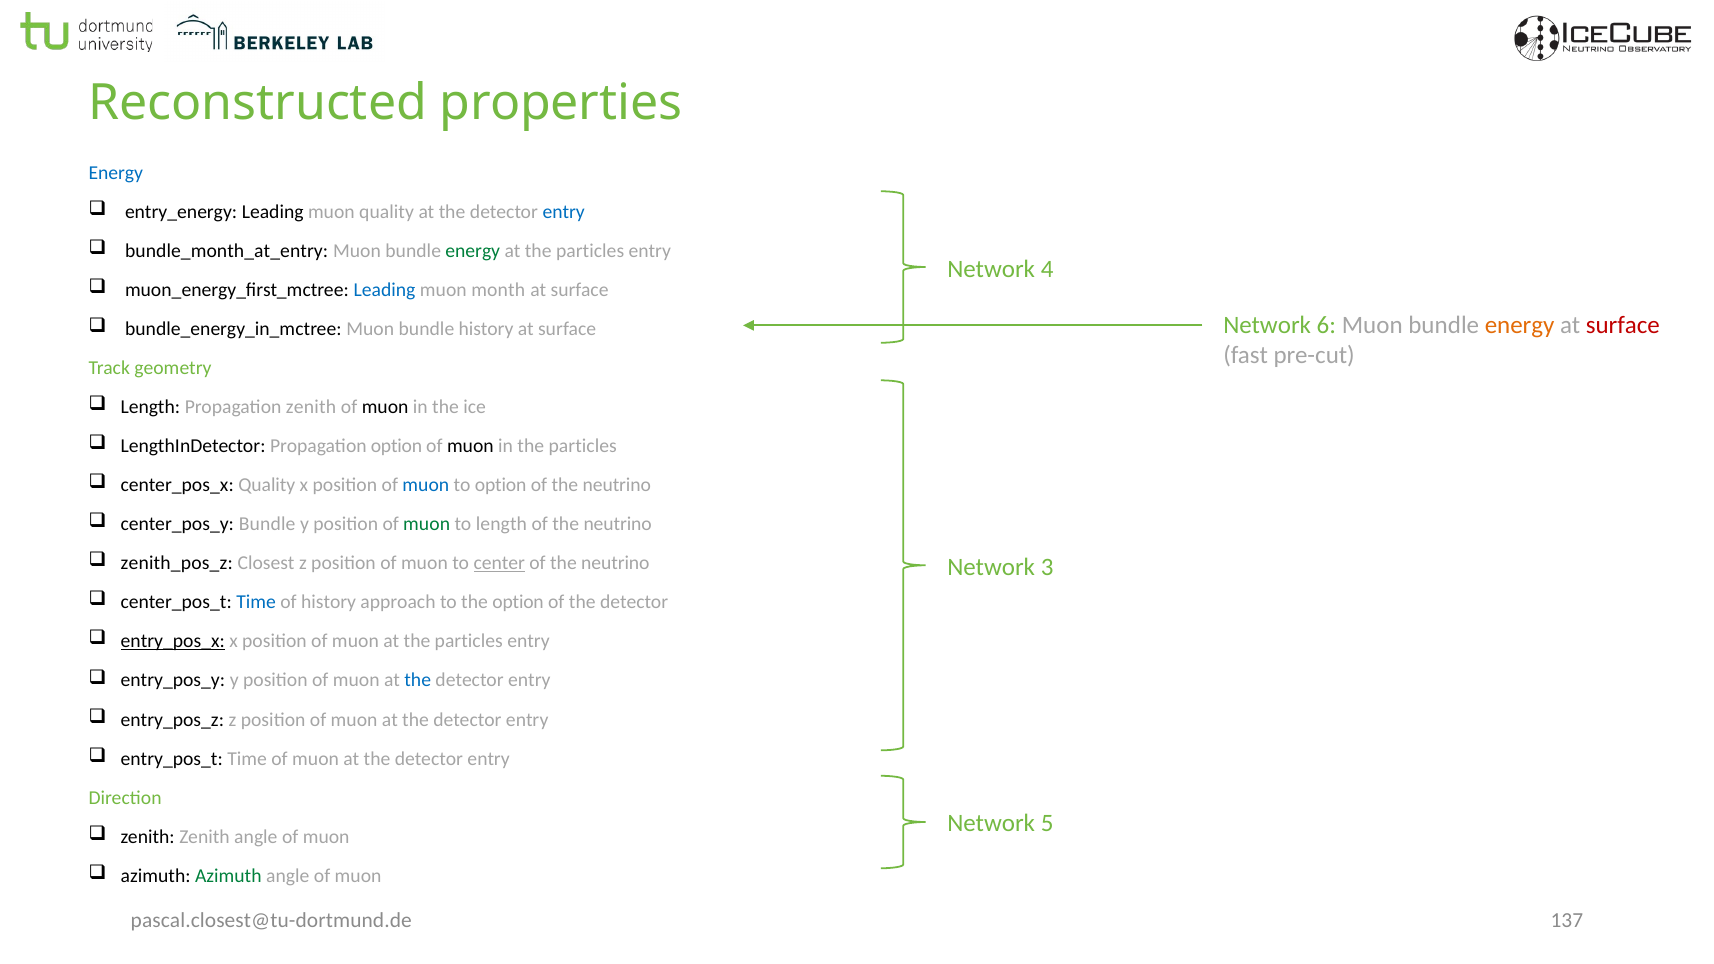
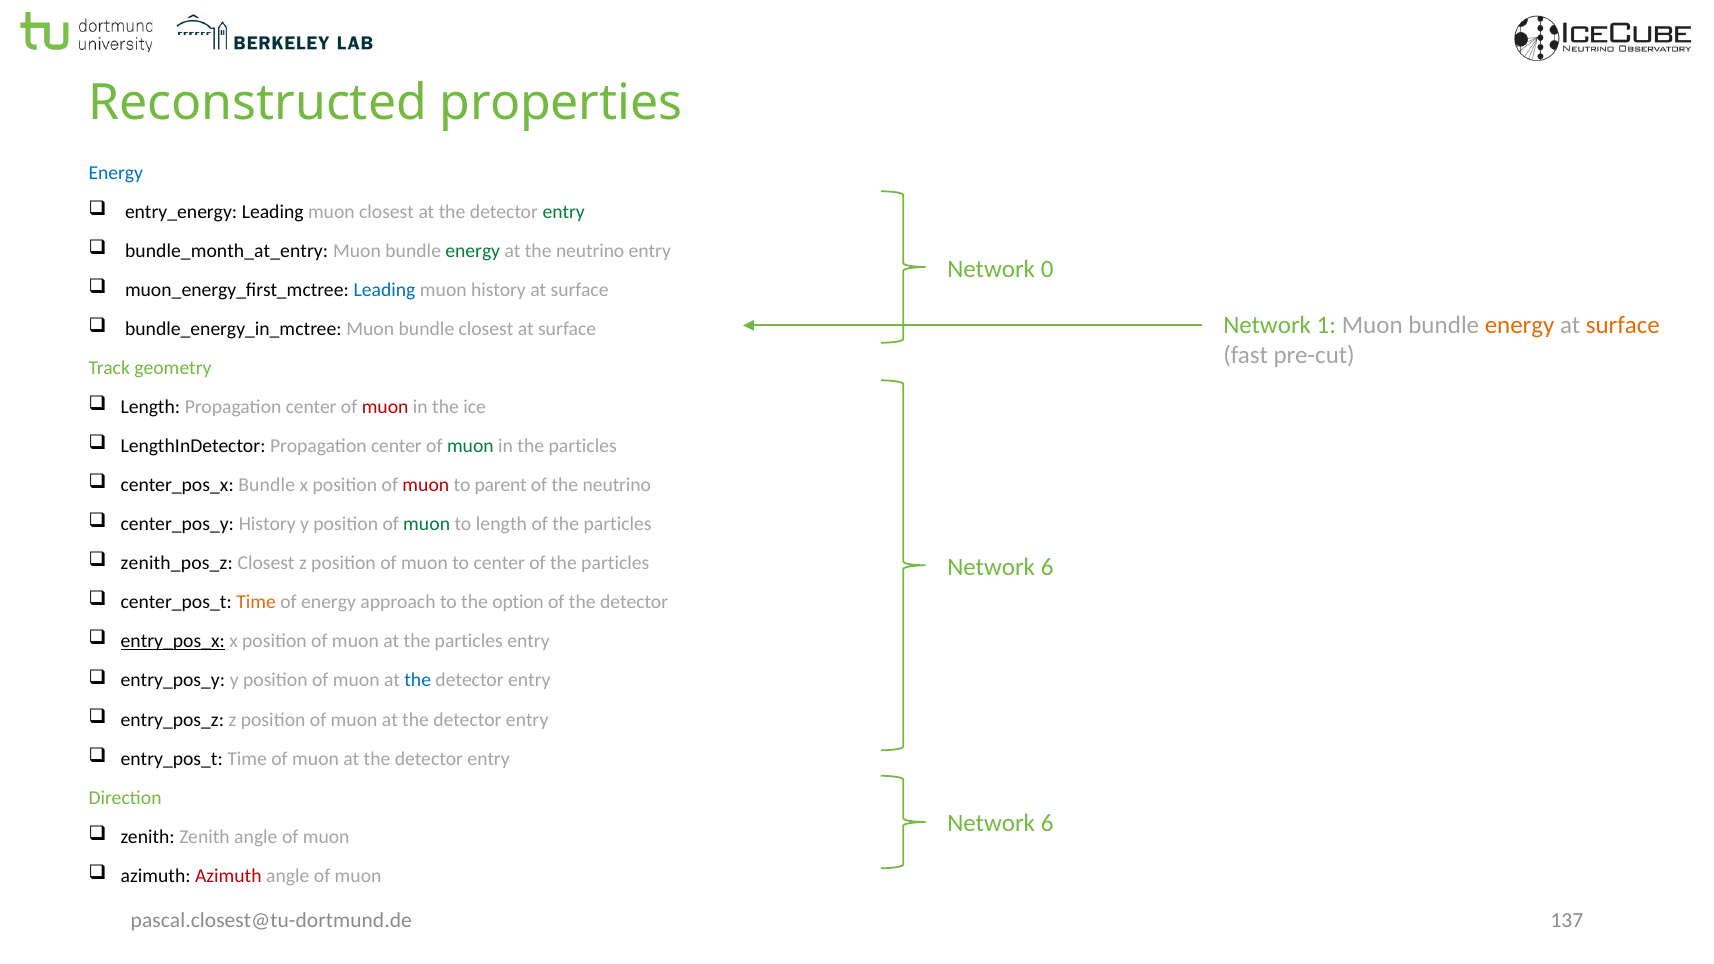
muon quality: quality -> closest
entry at (564, 212) colour: blue -> green
particles at (590, 251): particles -> neutrino
4: 4 -> 0
muon month: month -> history
6: 6 -> 1
surface at (1623, 326) colour: red -> orange
bundle history: history -> closest
Length Propagation zenith: zenith -> center
muon at (385, 407) colour: black -> red
LengthInDetector Propagation option: option -> center
muon at (470, 446) colour: black -> green
center_pos_x Quality: Quality -> Bundle
muon at (426, 485) colour: blue -> red
to option: option -> parent
center_pos_y Bundle: Bundle -> History
neutrino at (618, 524): neutrino -> particles
center at (499, 563) underline: present -> none
neutrino at (615, 563): neutrino -> particles
3 at (1047, 567): 3 -> 6
Time at (256, 602) colour: blue -> orange
of history: history -> energy
5 at (1047, 824): 5 -> 6
Azimuth at (228, 876) colour: green -> red
